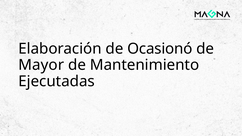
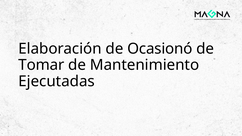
Mayor: Mayor -> Tomar
